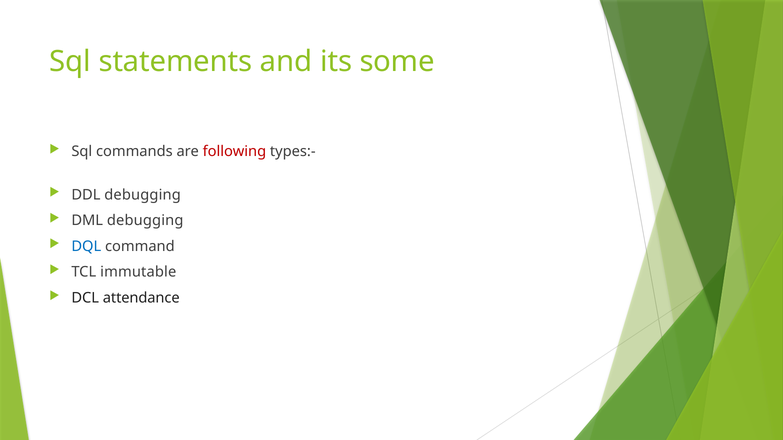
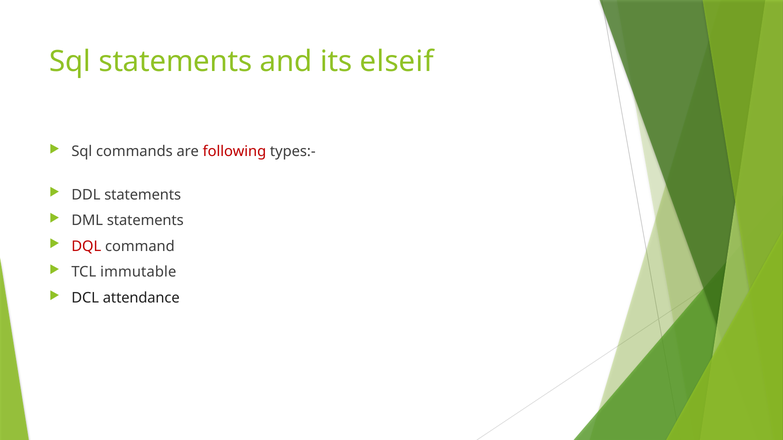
some: some -> elseif
DDL debugging: debugging -> statements
DML debugging: debugging -> statements
DQL colour: blue -> red
